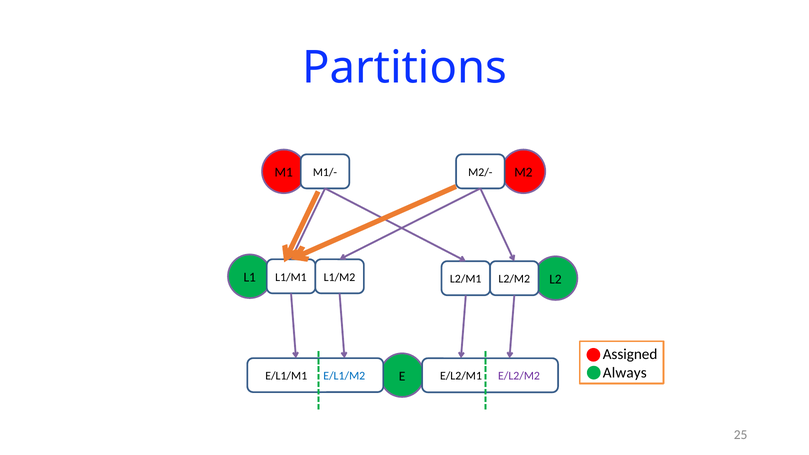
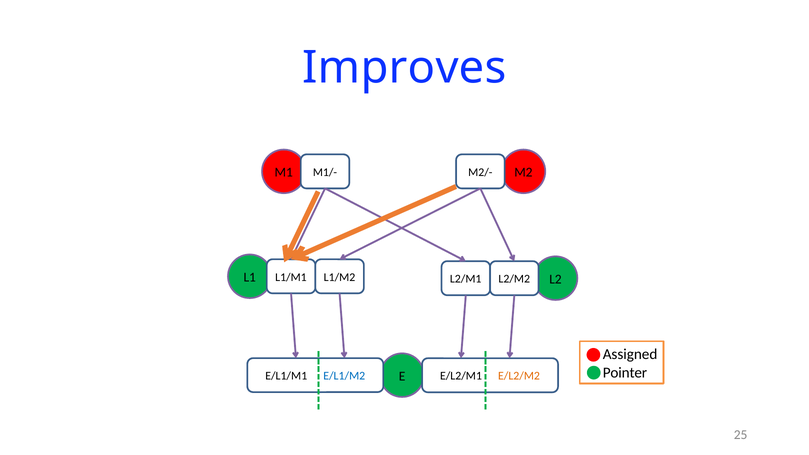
Partitions: Partitions -> Improves
Always: Always -> Pointer
E/L2/M2 colour: purple -> orange
